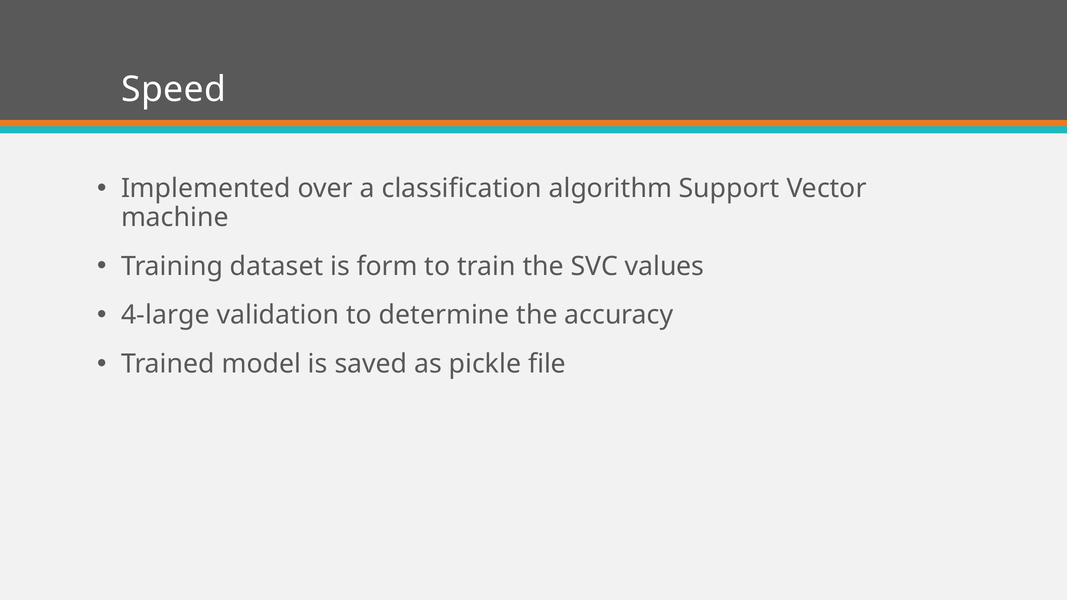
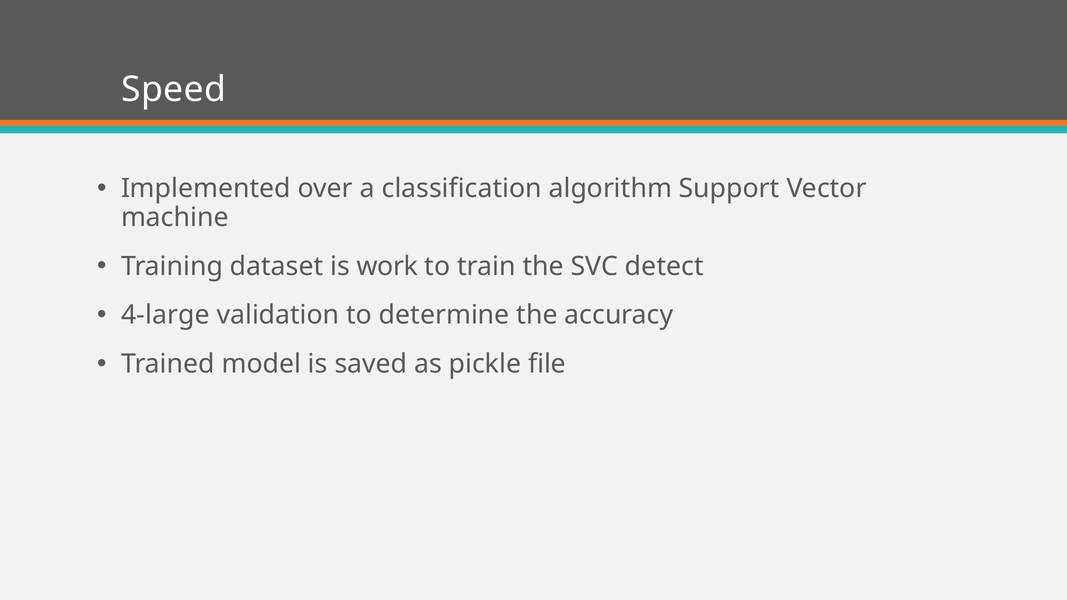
form: form -> work
values: values -> detect
